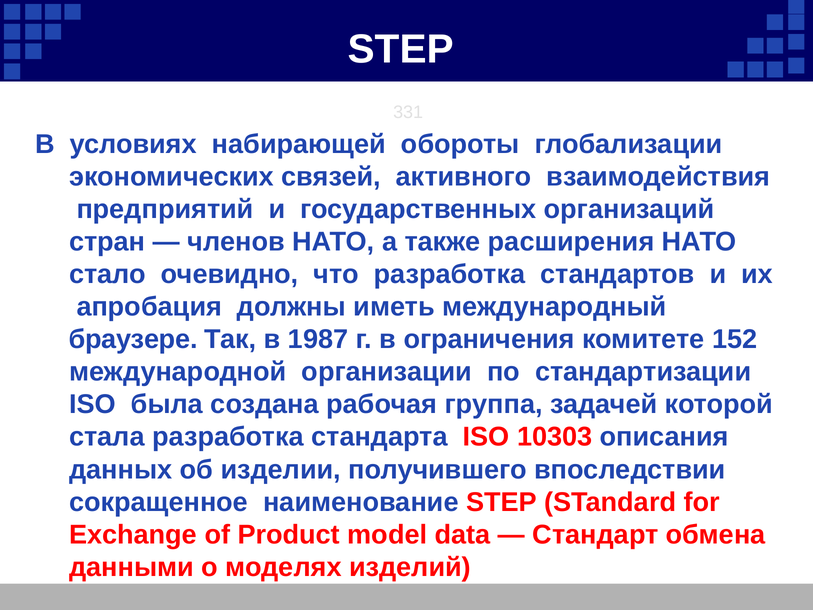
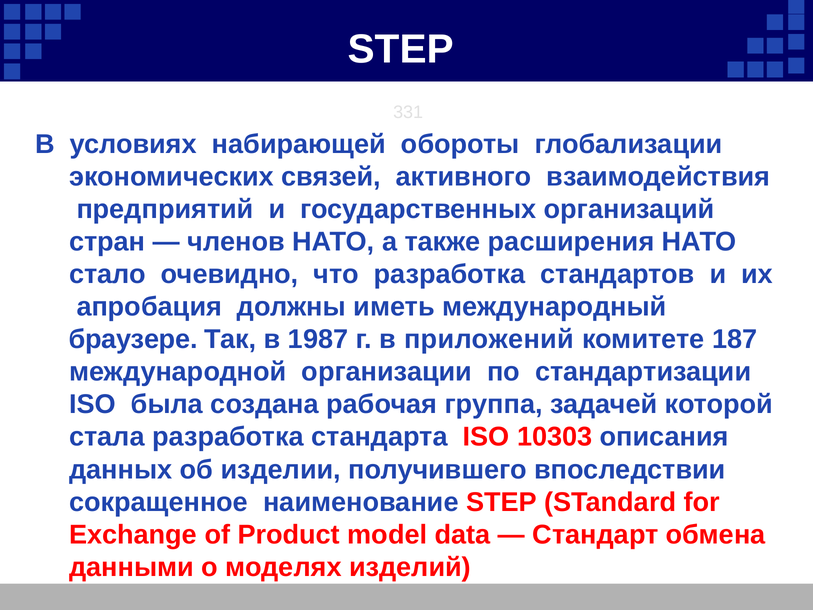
ограничения: ограничения -> приложений
152: 152 -> 187
